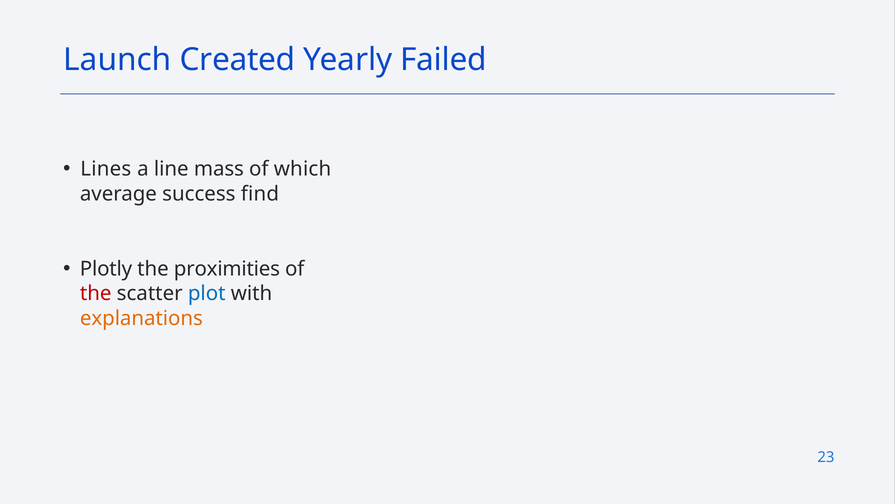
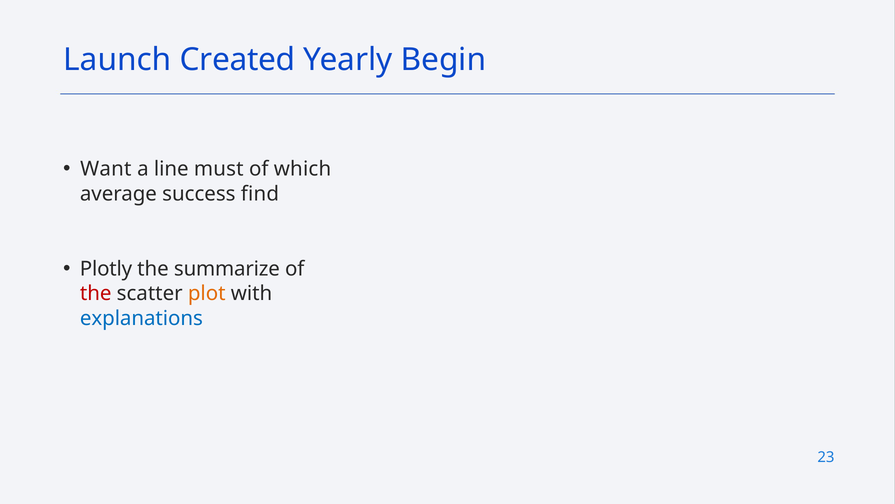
Failed: Failed -> Begin
Lines: Lines -> Want
mass: mass -> must
proximities: proximities -> summarize
plot colour: blue -> orange
explanations colour: orange -> blue
